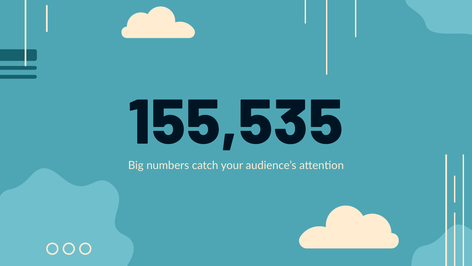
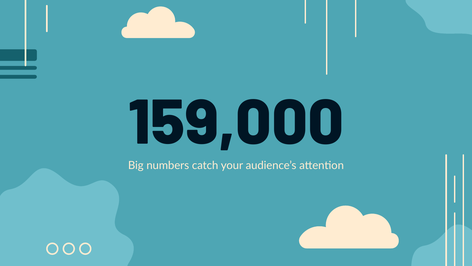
155,535: 155,535 -> 159,000
